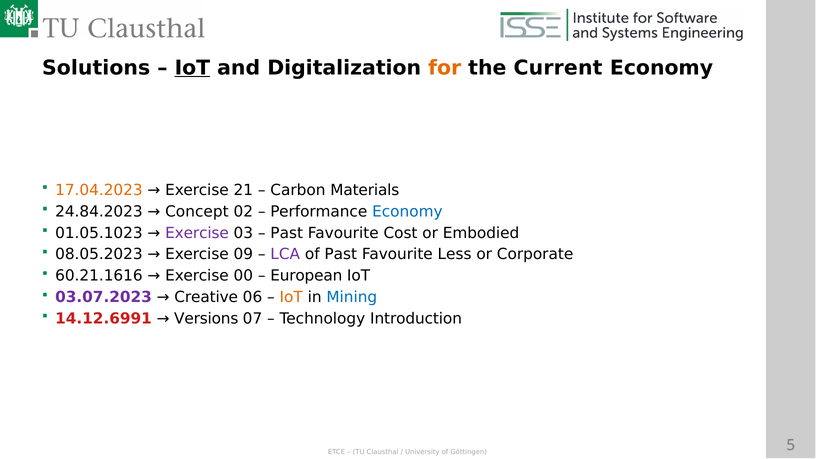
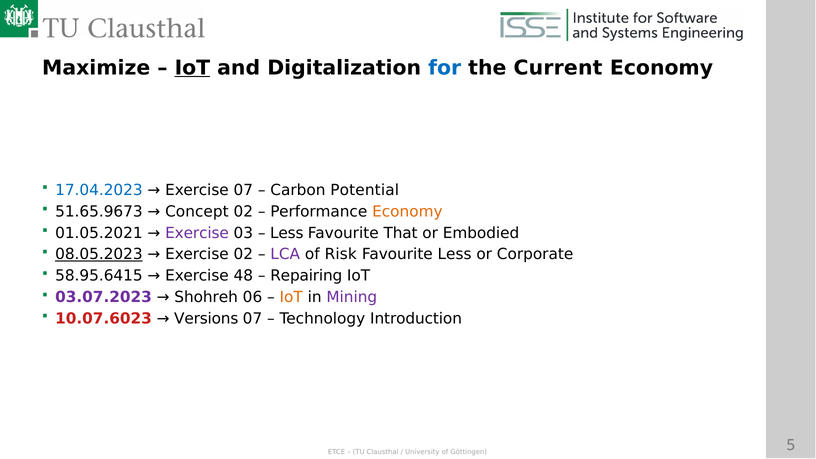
Solutions: Solutions -> Maximize
for colour: orange -> blue
17.04.2023 colour: orange -> blue
Exercise 21: 21 -> 07
Materials: Materials -> Potential
24.84.2023: 24.84.2023 -> 51.65.9673
Economy at (407, 212) colour: blue -> orange
01.05.1023: 01.05.1023 -> 01.05.2021
Past at (287, 233): Past -> Less
Cost: Cost -> That
08.05.2023 underline: none -> present
Exercise 09: 09 -> 02
of Past: Past -> Risk
60.21.1616: 60.21.1616 -> 58.95.6415
00: 00 -> 48
European: European -> Repairing
Creative: Creative -> Shohreh
Mining colour: blue -> purple
14.12.6991: 14.12.6991 -> 10.07.6023
